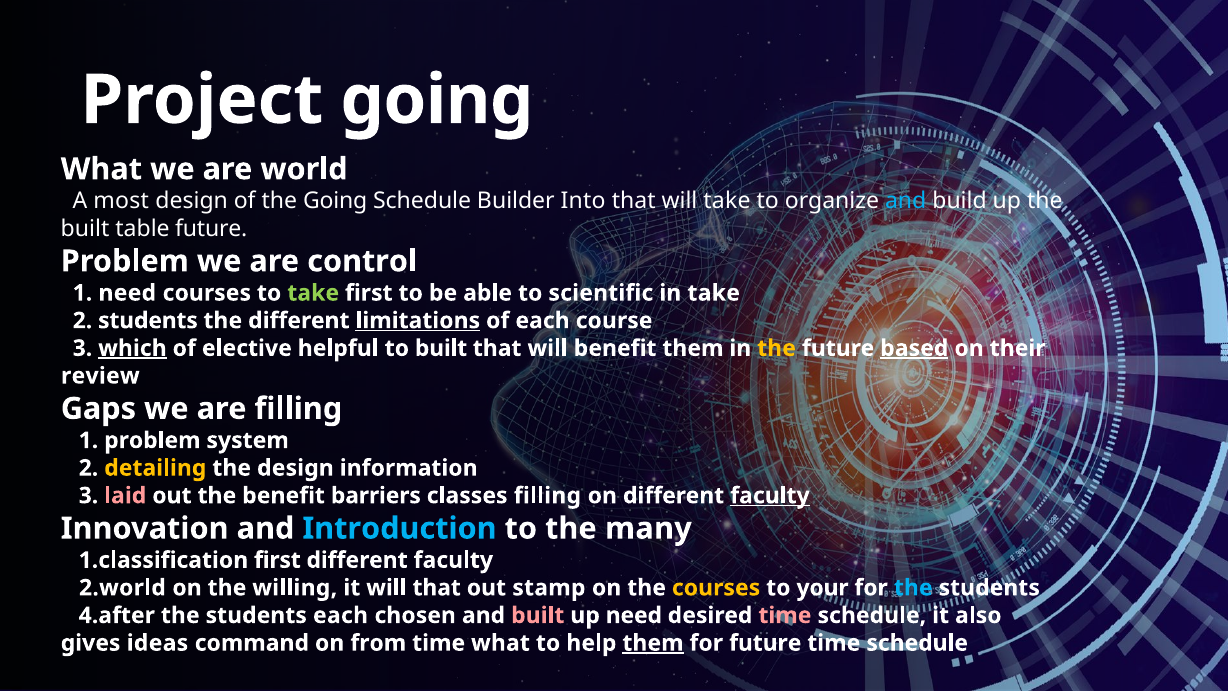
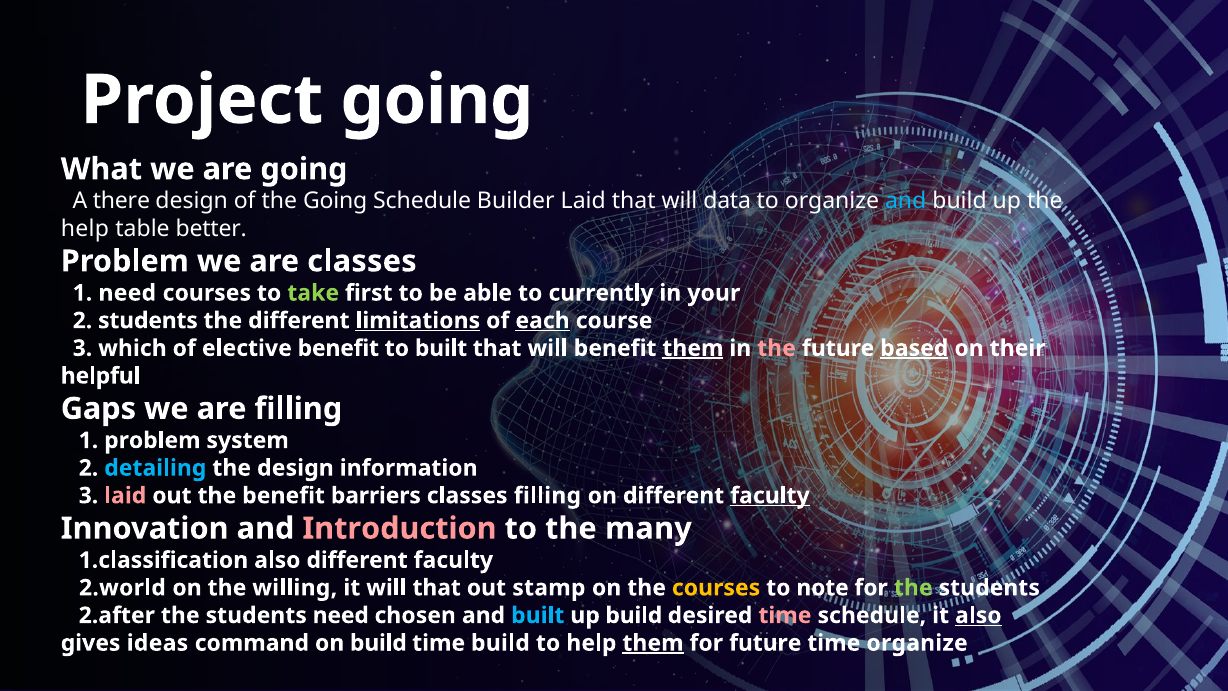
are world: world -> going
most: most -> there
Builder Into: Into -> Laid
will take: take -> data
built at (85, 228): built -> help
table future: future -> better
are control: control -> classes
scientific: scientific -> currently
in take: take -> your
each at (542, 321) underline: none -> present
which underline: present -> none
elective helpful: helpful -> benefit
them at (693, 348) underline: none -> present
the at (777, 348) colour: yellow -> pink
review: review -> helpful
detailing colour: yellow -> light blue
Introduction colour: light blue -> pink
1.classification first: first -> also
your: your -> note
the at (913, 588) colour: light blue -> light green
4.after: 4.after -> 2.after
students each: each -> need
built at (538, 615) colour: pink -> light blue
up need: need -> build
also at (978, 615) underline: none -> present
on from: from -> build
time what: what -> build
schedule at (917, 643): schedule -> organize
